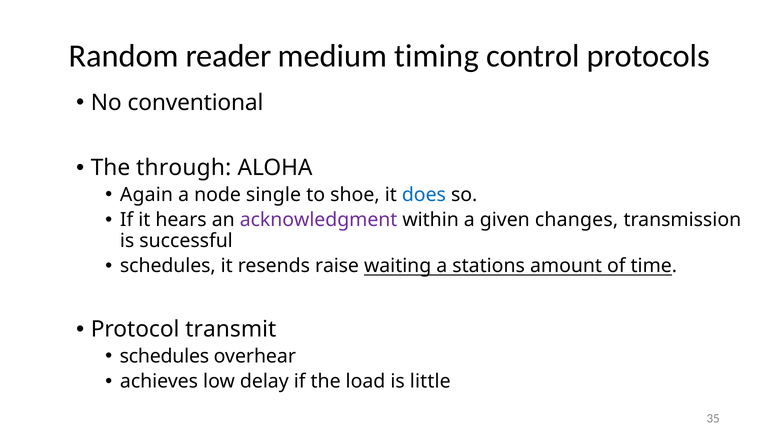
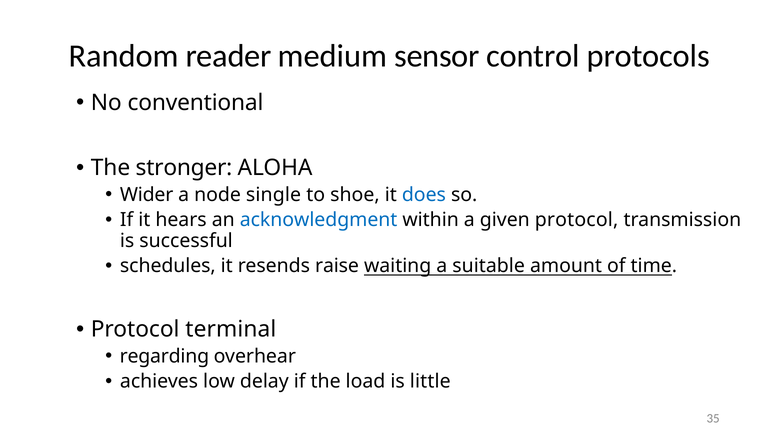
timing: timing -> sensor
through: through -> stronger
Again: Again -> Wider
acknowledgment colour: purple -> blue
given changes: changes -> protocol
stations: stations -> suitable
transmit: transmit -> terminal
schedules at (164, 356): schedules -> regarding
